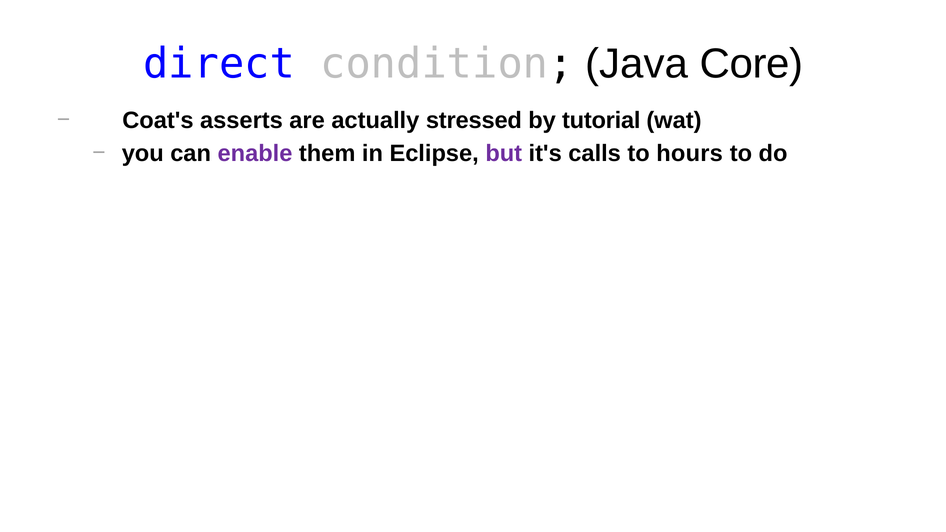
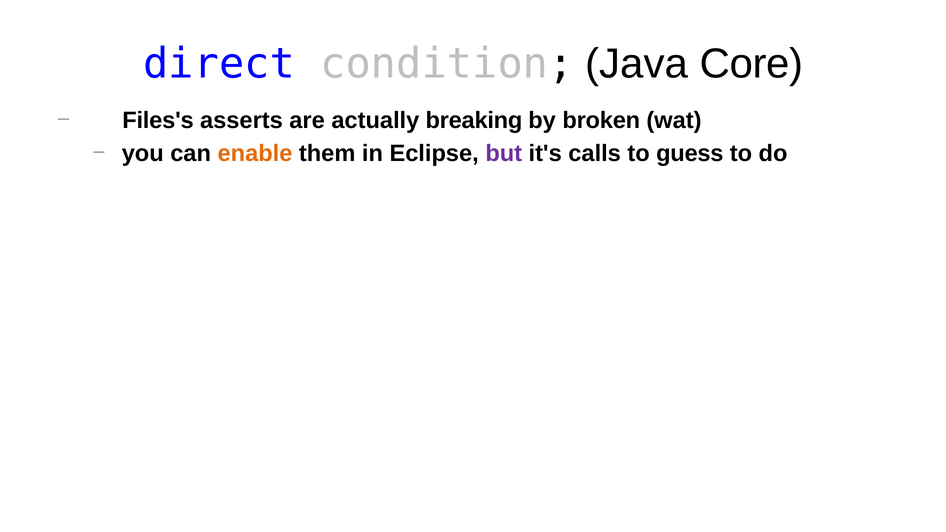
Coat's: Coat's -> Files's
stressed: stressed -> breaking
tutorial: tutorial -> broken
enable colour: purple -> orange
hours: hours -> guess
